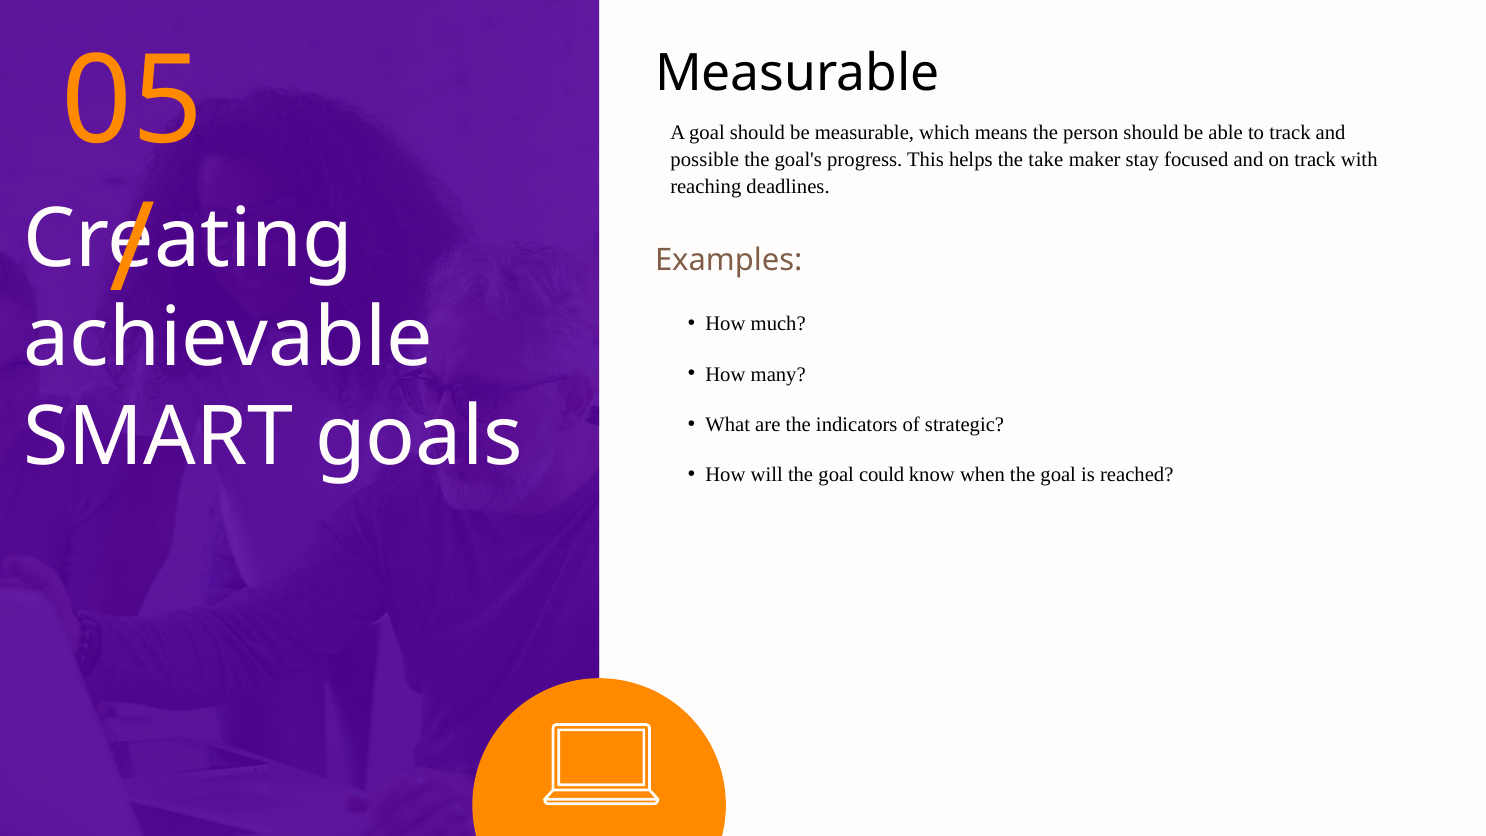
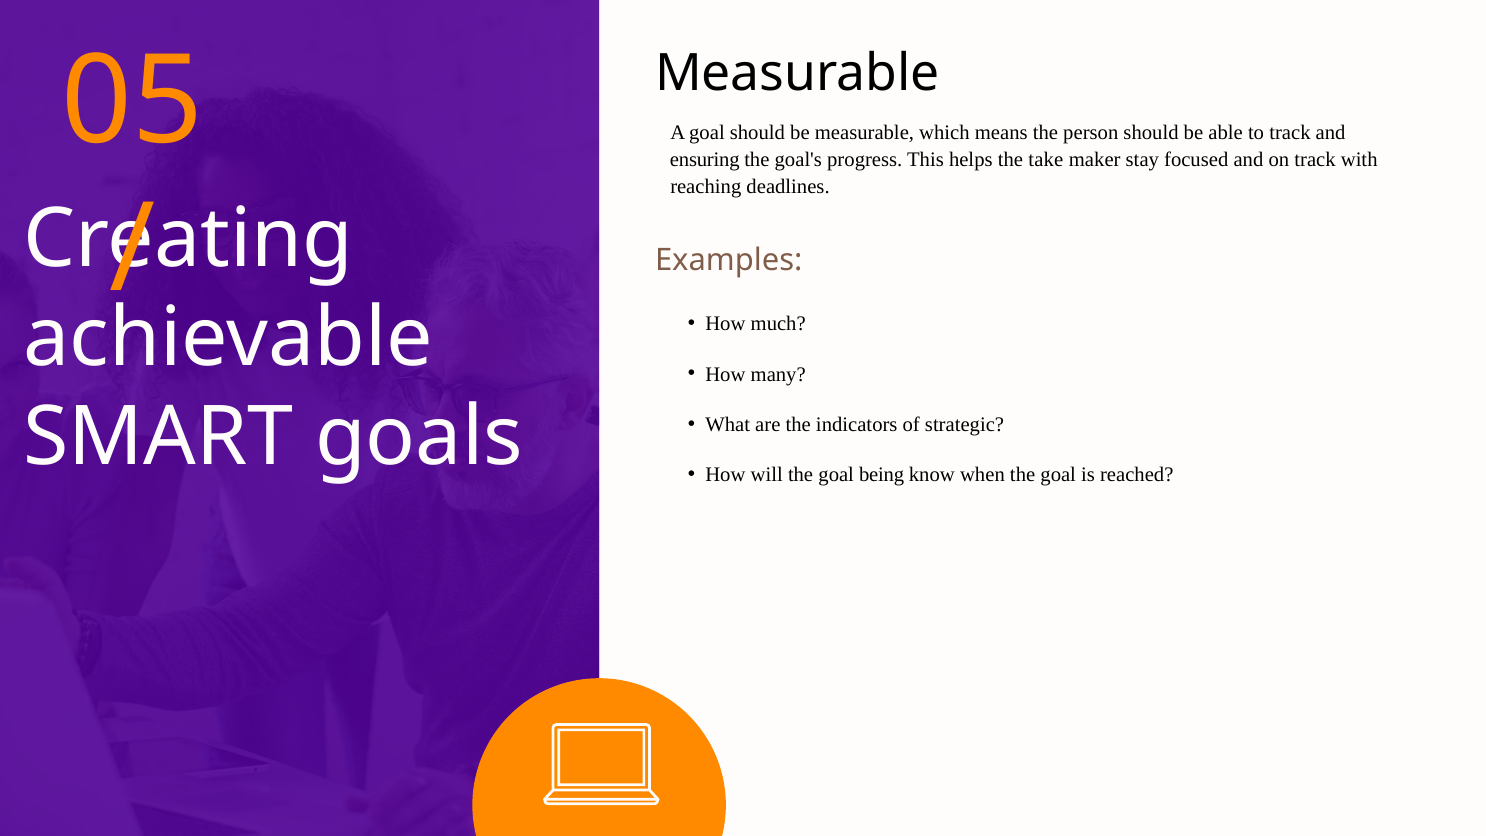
possible: possible -> ensuring
could: could -> being
